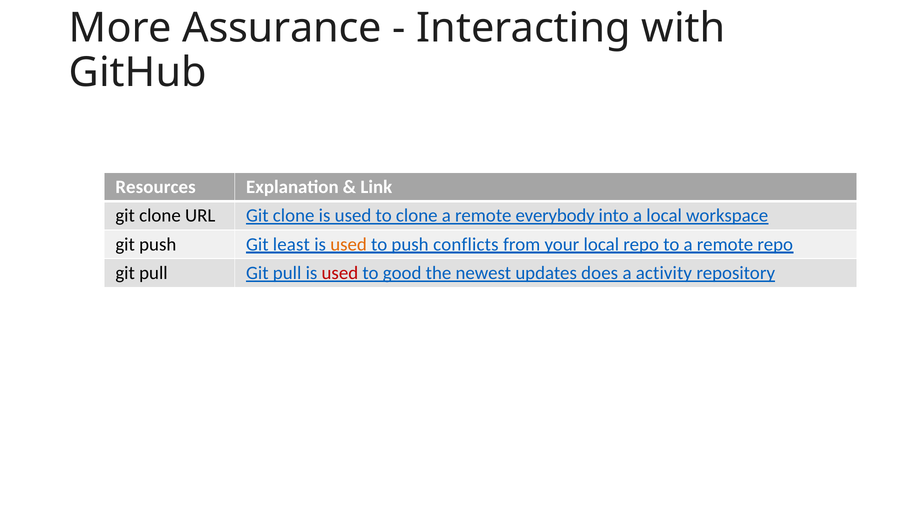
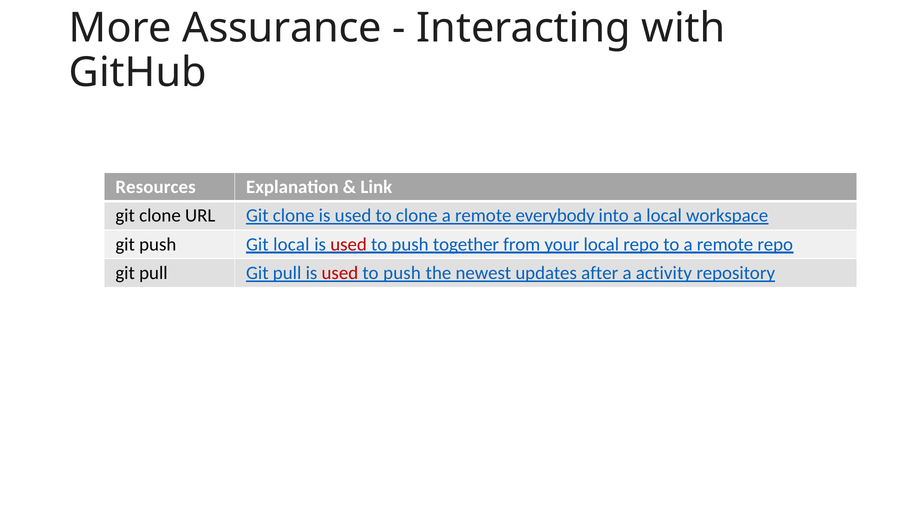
Git least: least -> local
used at (349, 244) colour: orange -> red
conflicts: conflicts -> together
good at (402, 273): good -> push
does: does -> after
